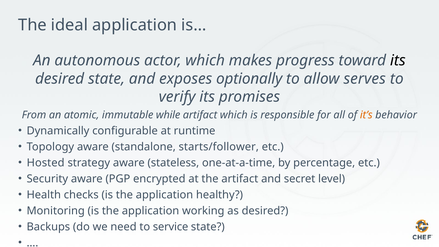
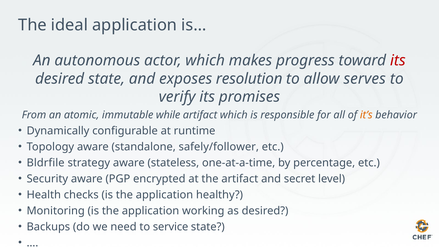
its at (398, 60) colour: black -> red
optionally: optionally -> resolution
starts/follower: starts/follower -> safely/follower
Hosted: Hosted -> Bldrfile
